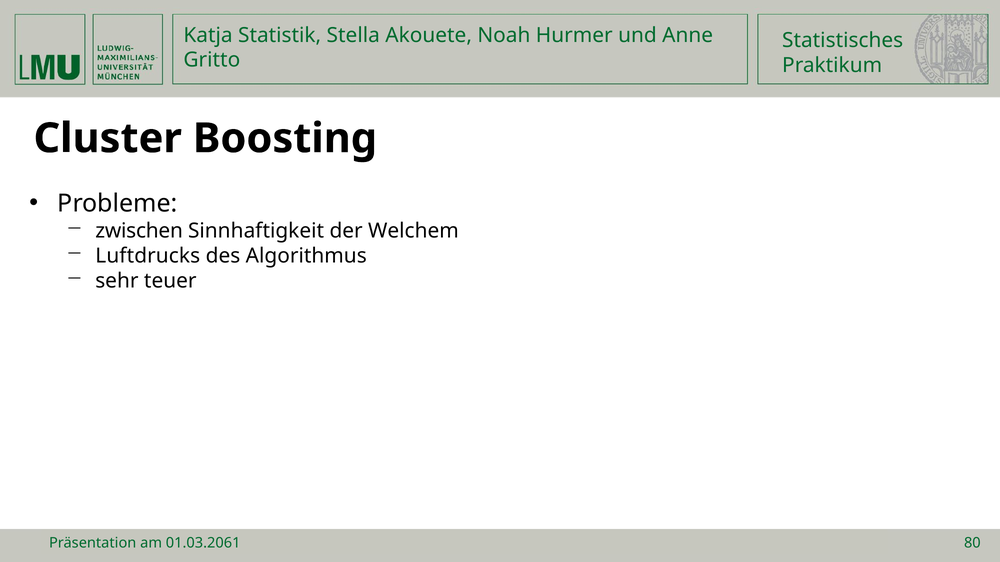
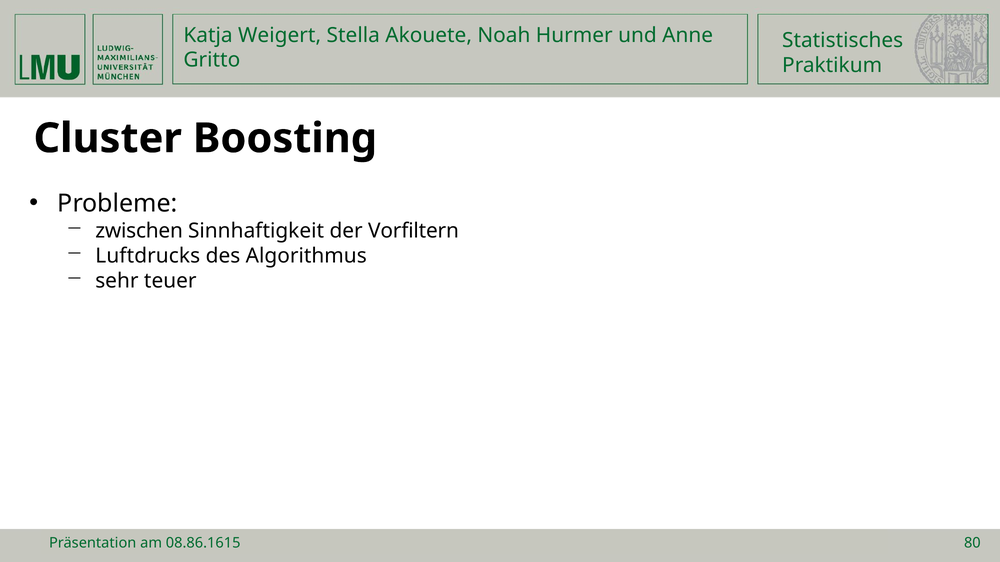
Statistik: Statistik -> Weigert
Welchem: Welchem -> Vorfiltern
01.03.2061: 01.03.2061 -> 08.86.1615
